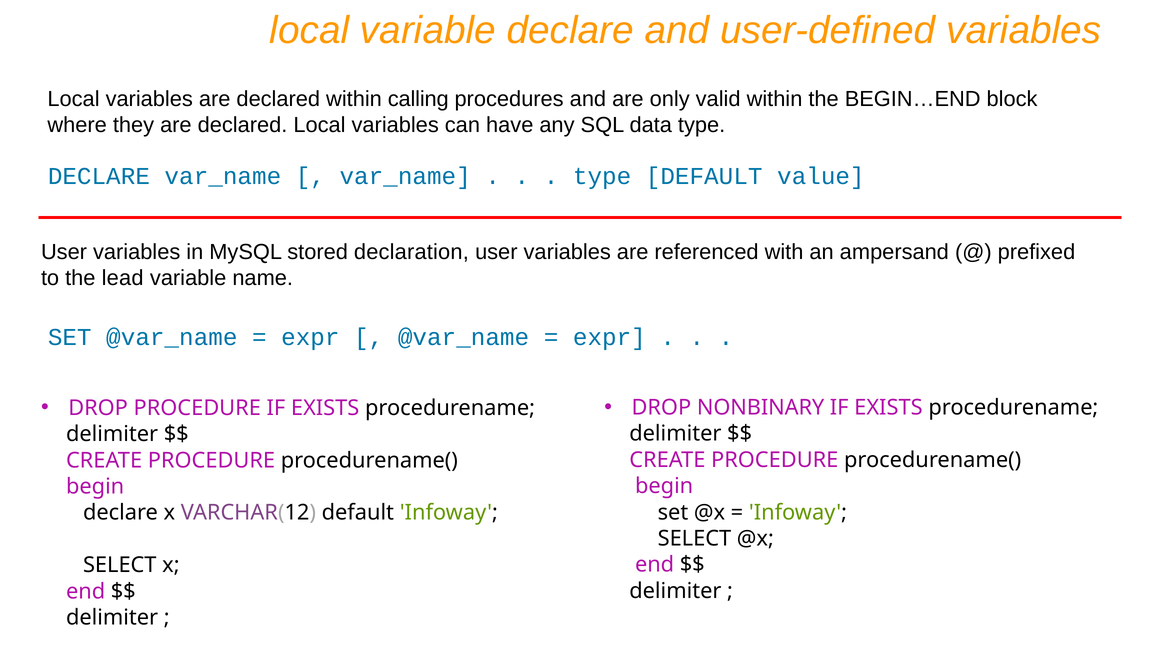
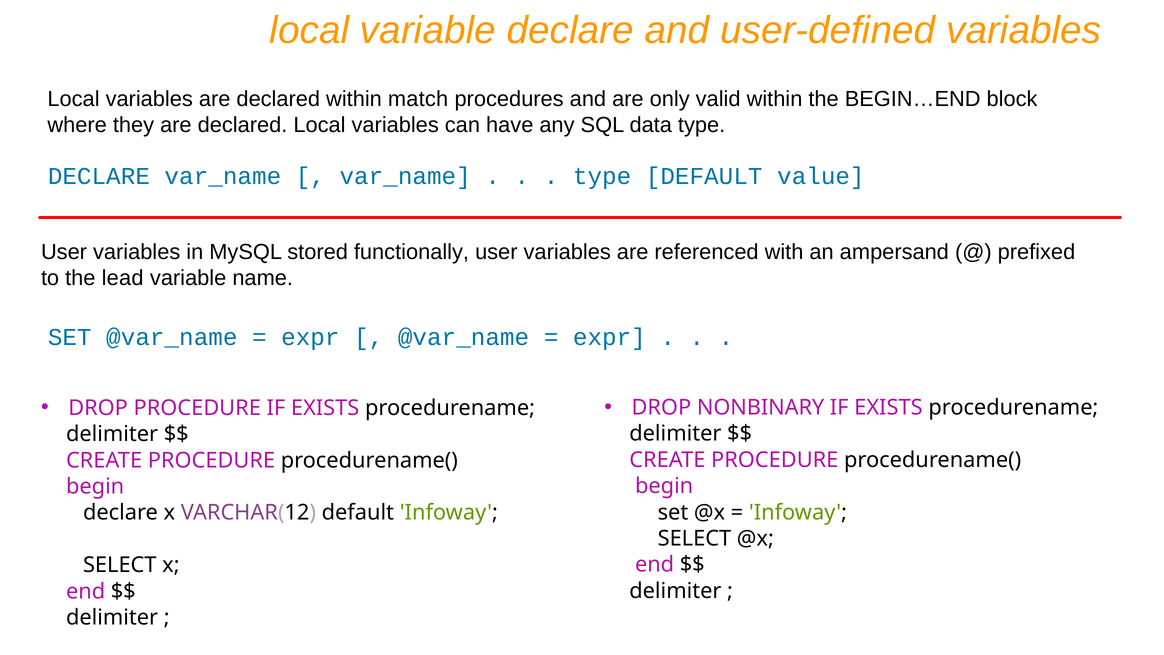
calling: calling -> match
declaration: declaration -> functionally
